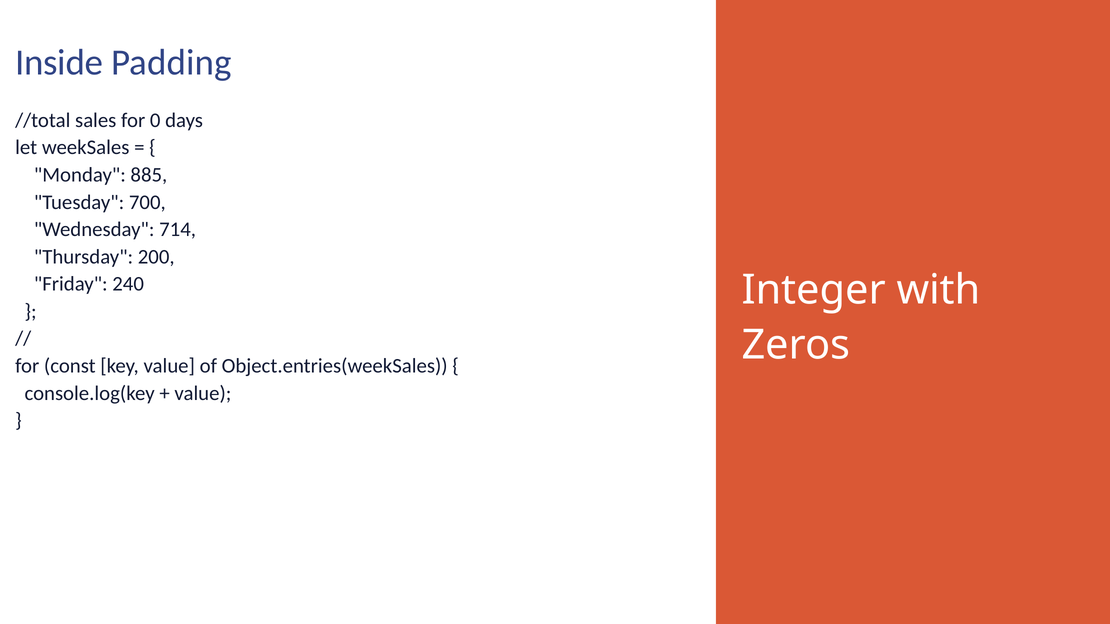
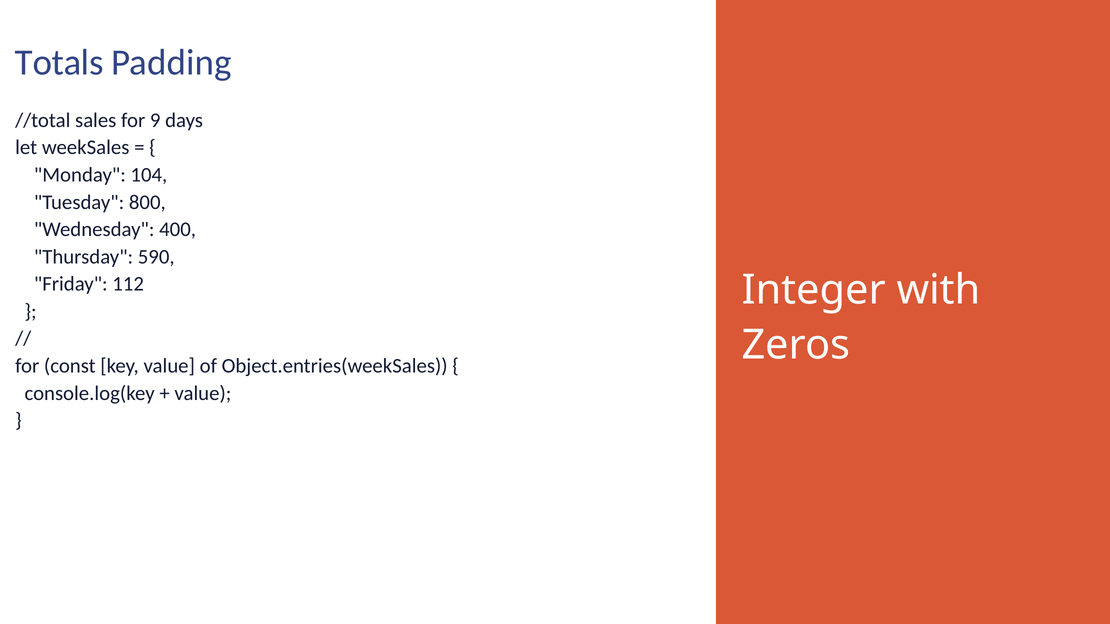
Inside: Inside -> Totals
0: 0 -> 9
885: 885 -> 104
700: 700 -> 800
714: 714 -> 400
200: 200 -> 590
240: 240 -> 112
